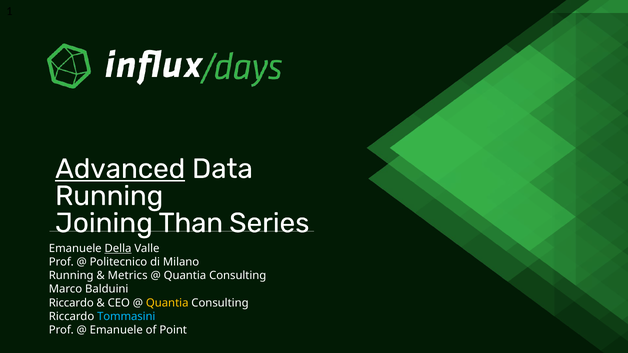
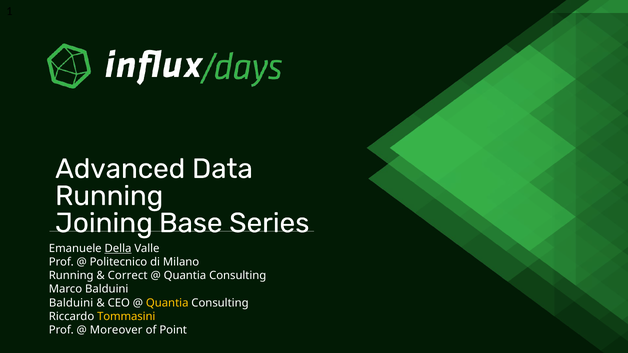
Advanced underline: present -> none
Than: Than -> Base
Metrics: Metrics -> Correct
Riccardo at (71, 303): Riccardo -> Balduini
Tommasini colour: light blue -> yellow
Emanuele at (116, 330): Emanuele -> Moreover
